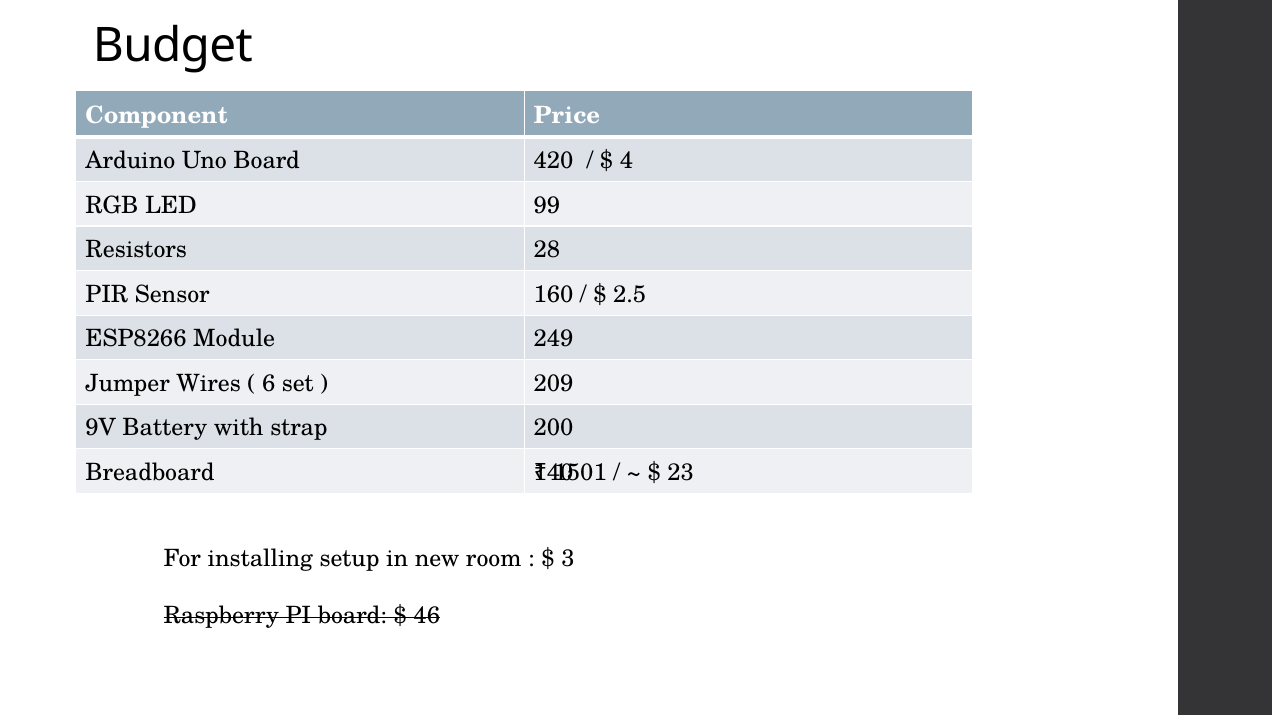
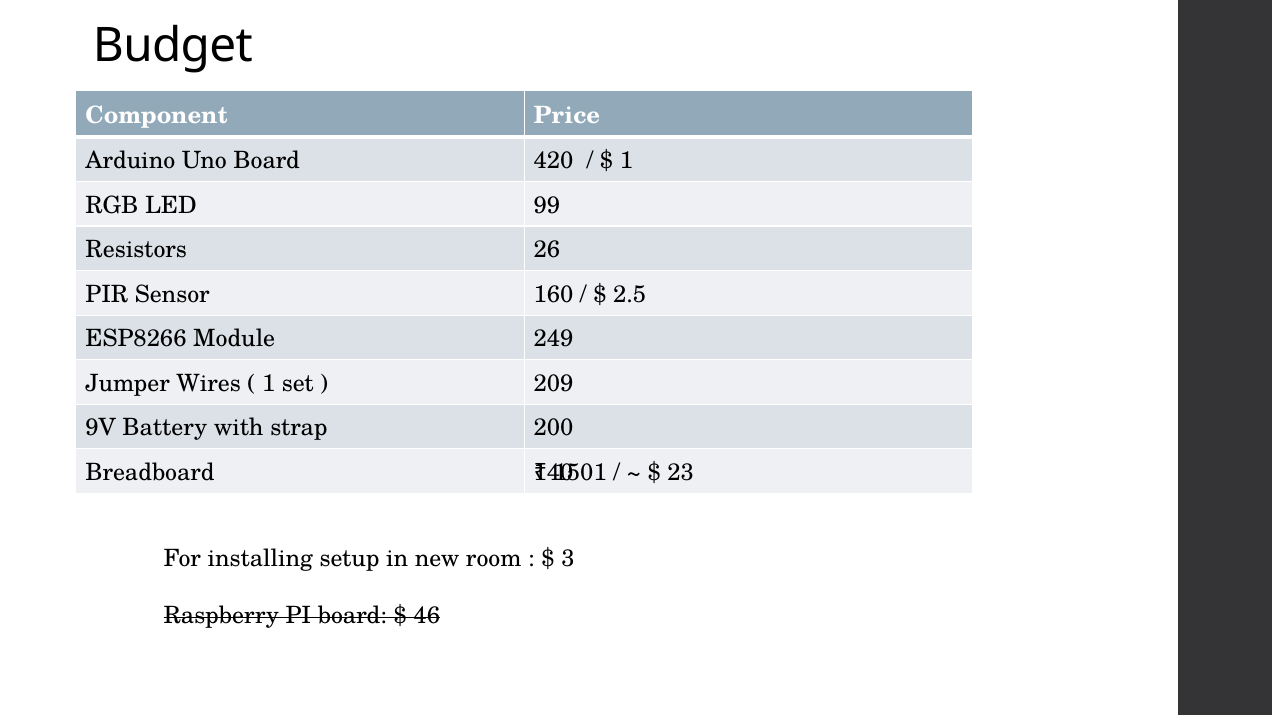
4 at (626, 161): 4 -> 1
28: 28 -> 26
6 at (269, 384): 6 -> 1
